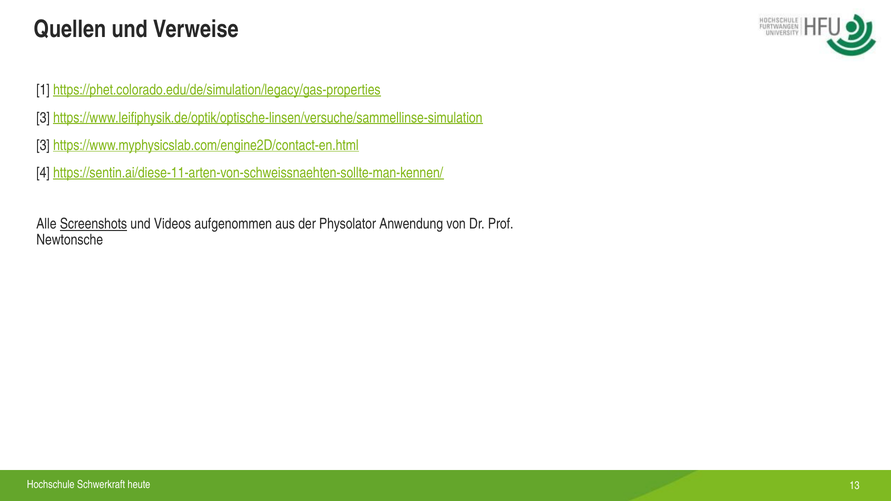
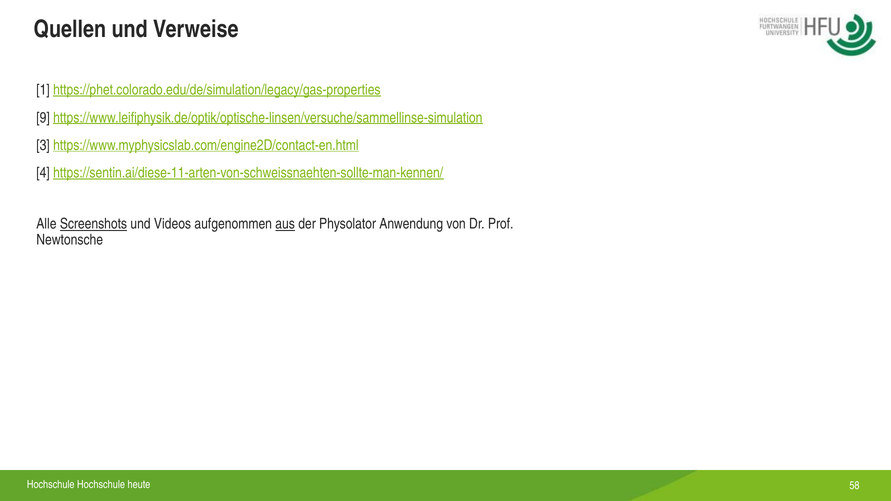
3 at (43, 118): 3 -> 9
aus underline: none -> present
Hochschule Schwerkraft: Schwerkraft -> Hochschule
13: 13 -> 58
